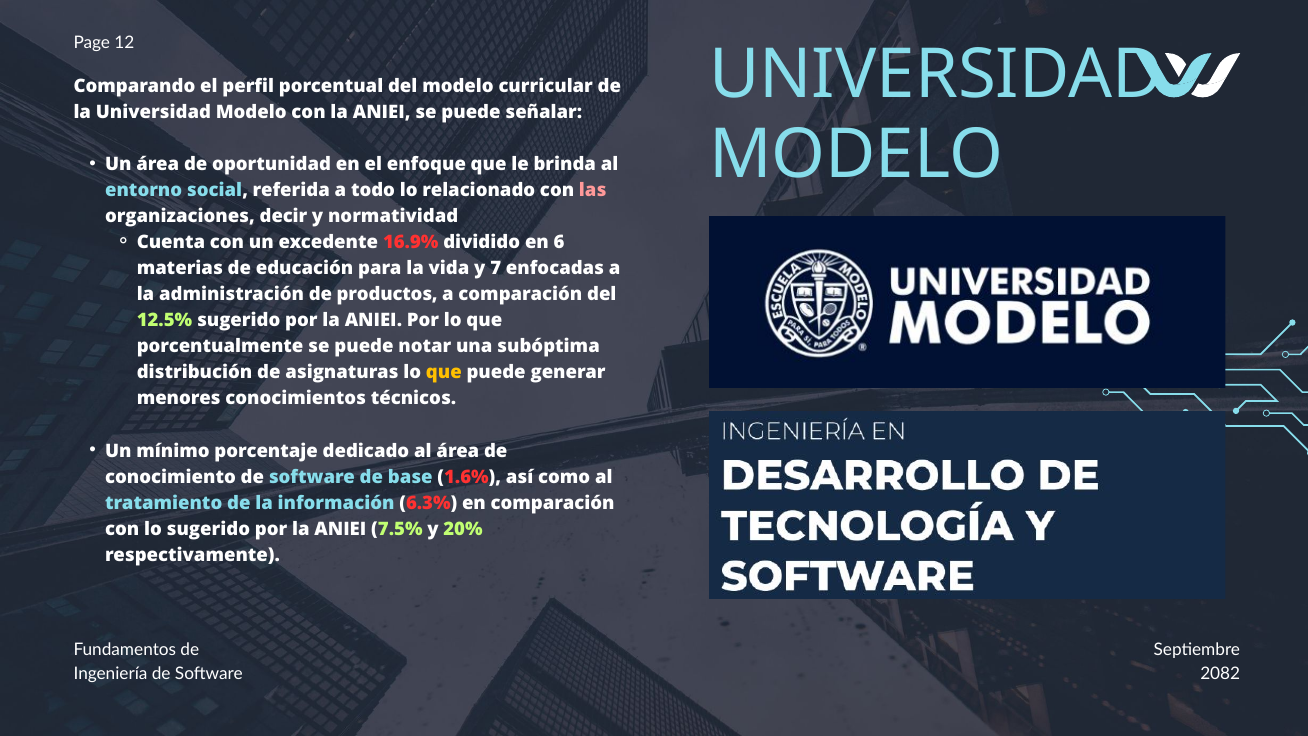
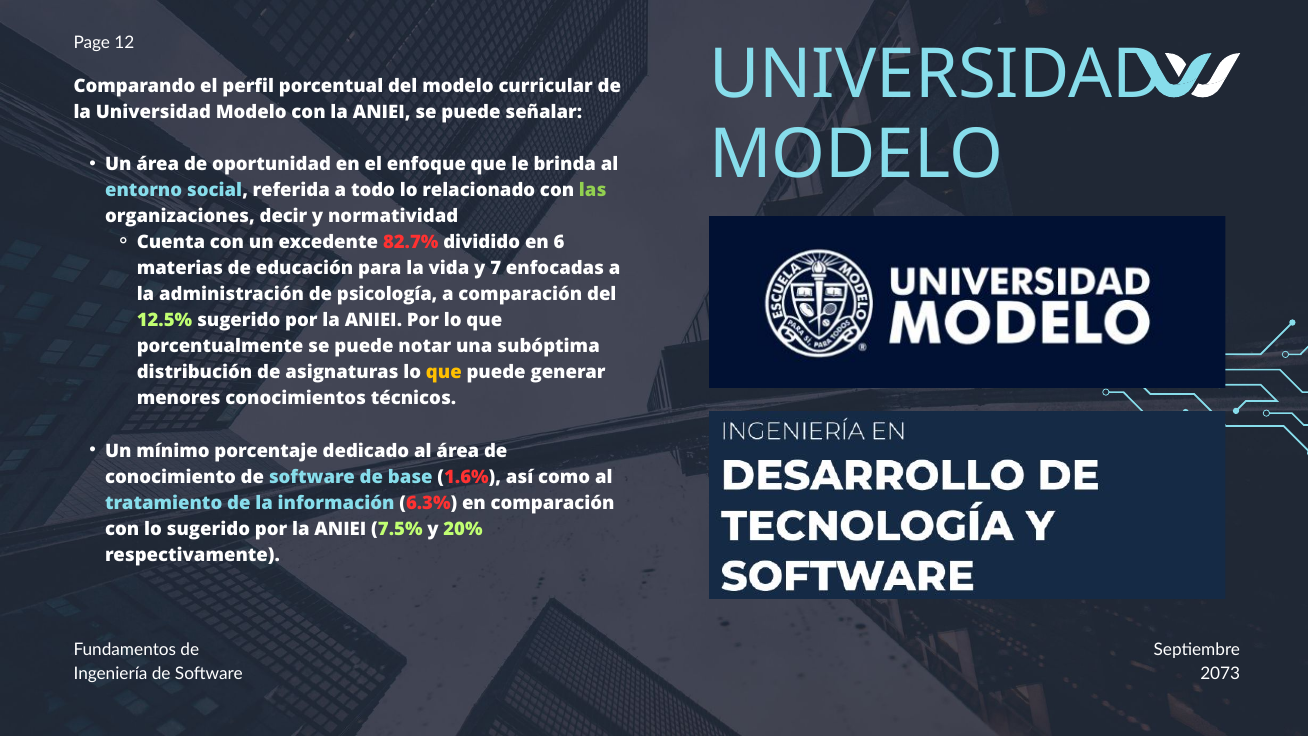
las colour: pink -> light green
16.9%: 16.9% -> 82.7%
productos: productos -> psicología
2082: 2082 -> 2073
